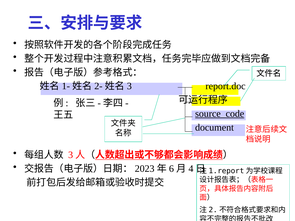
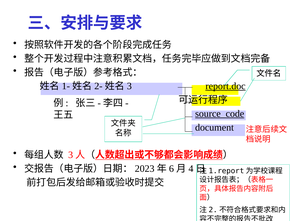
report.doc underline: none -> present
